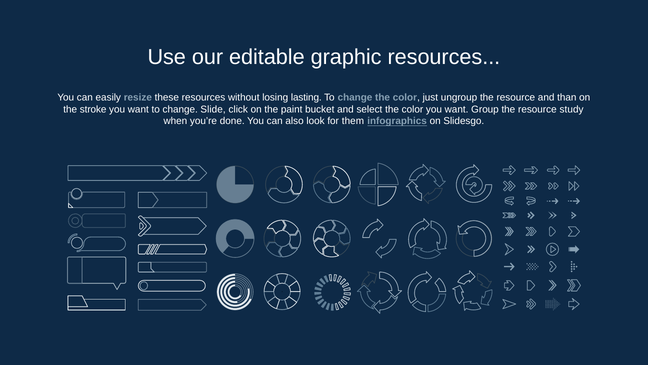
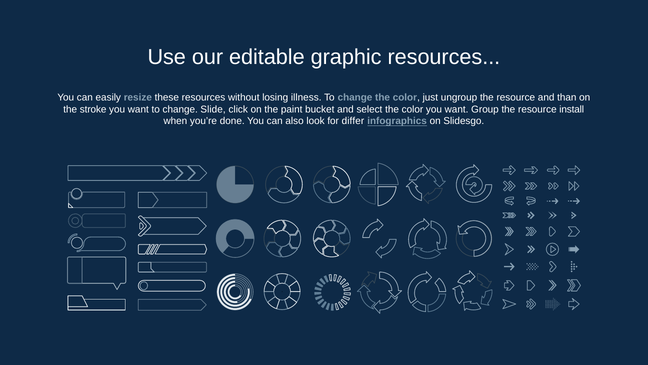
lasting: lasting -> illness
study: study -> install
them: them -> differ
